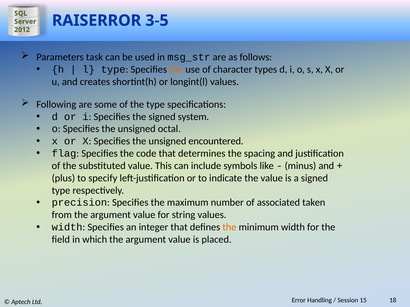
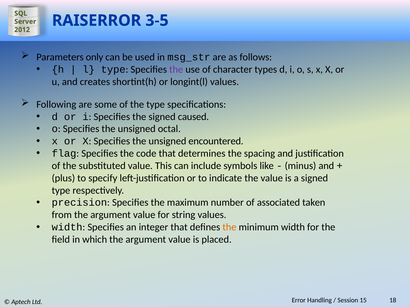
task: task -> only
the at (176, 70) colour: orange -> purple
system: system -> caused
